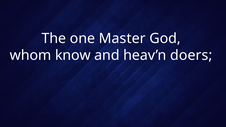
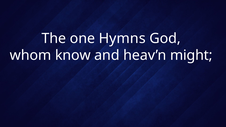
Master: Master -> Hymns
doers: doers -> might
